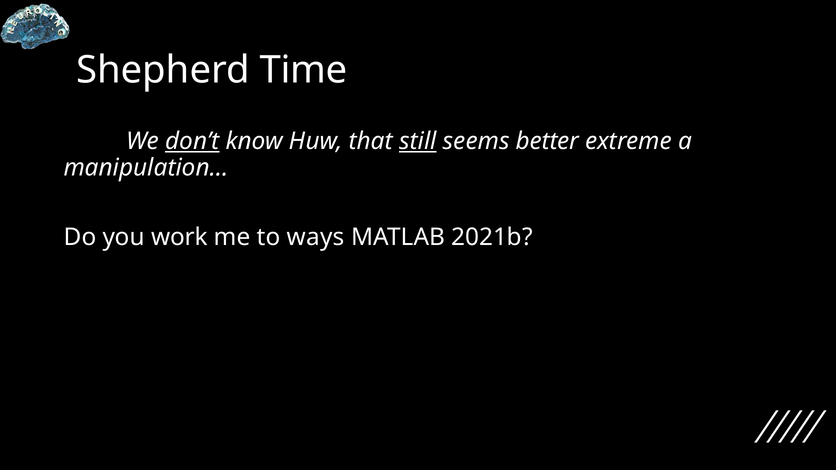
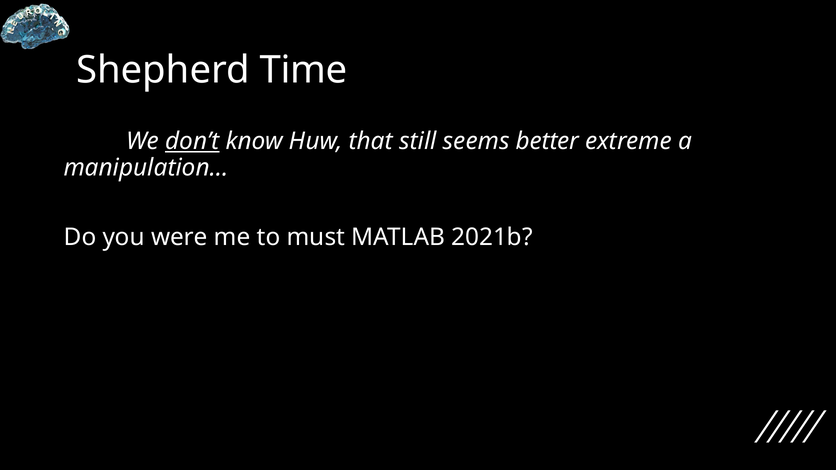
still underline: present -> none
work: work -> were
ways: ways -> must
